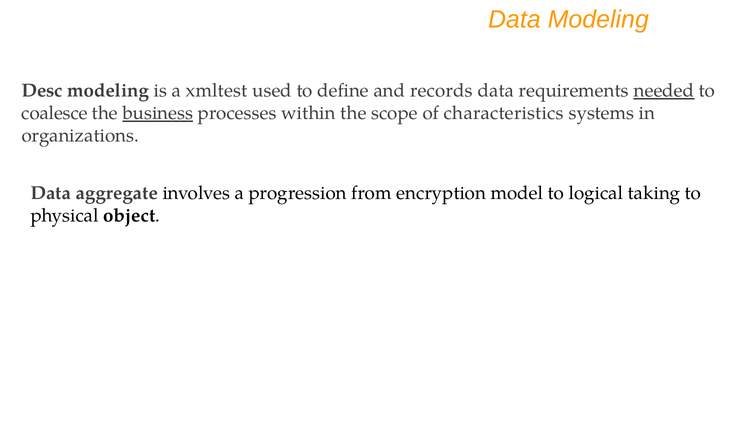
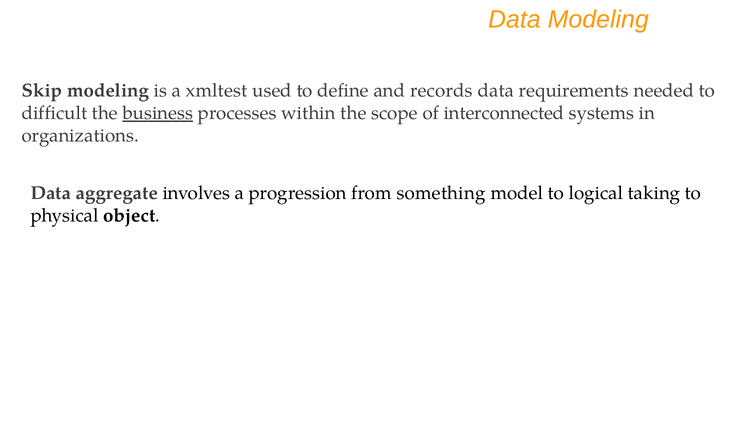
Desc: Desc -> Skip
needed underline: present -> none
coalesce: coalesce -> difficult
characteristics: characteristics -> interconnected
encryption: encryption -> something
